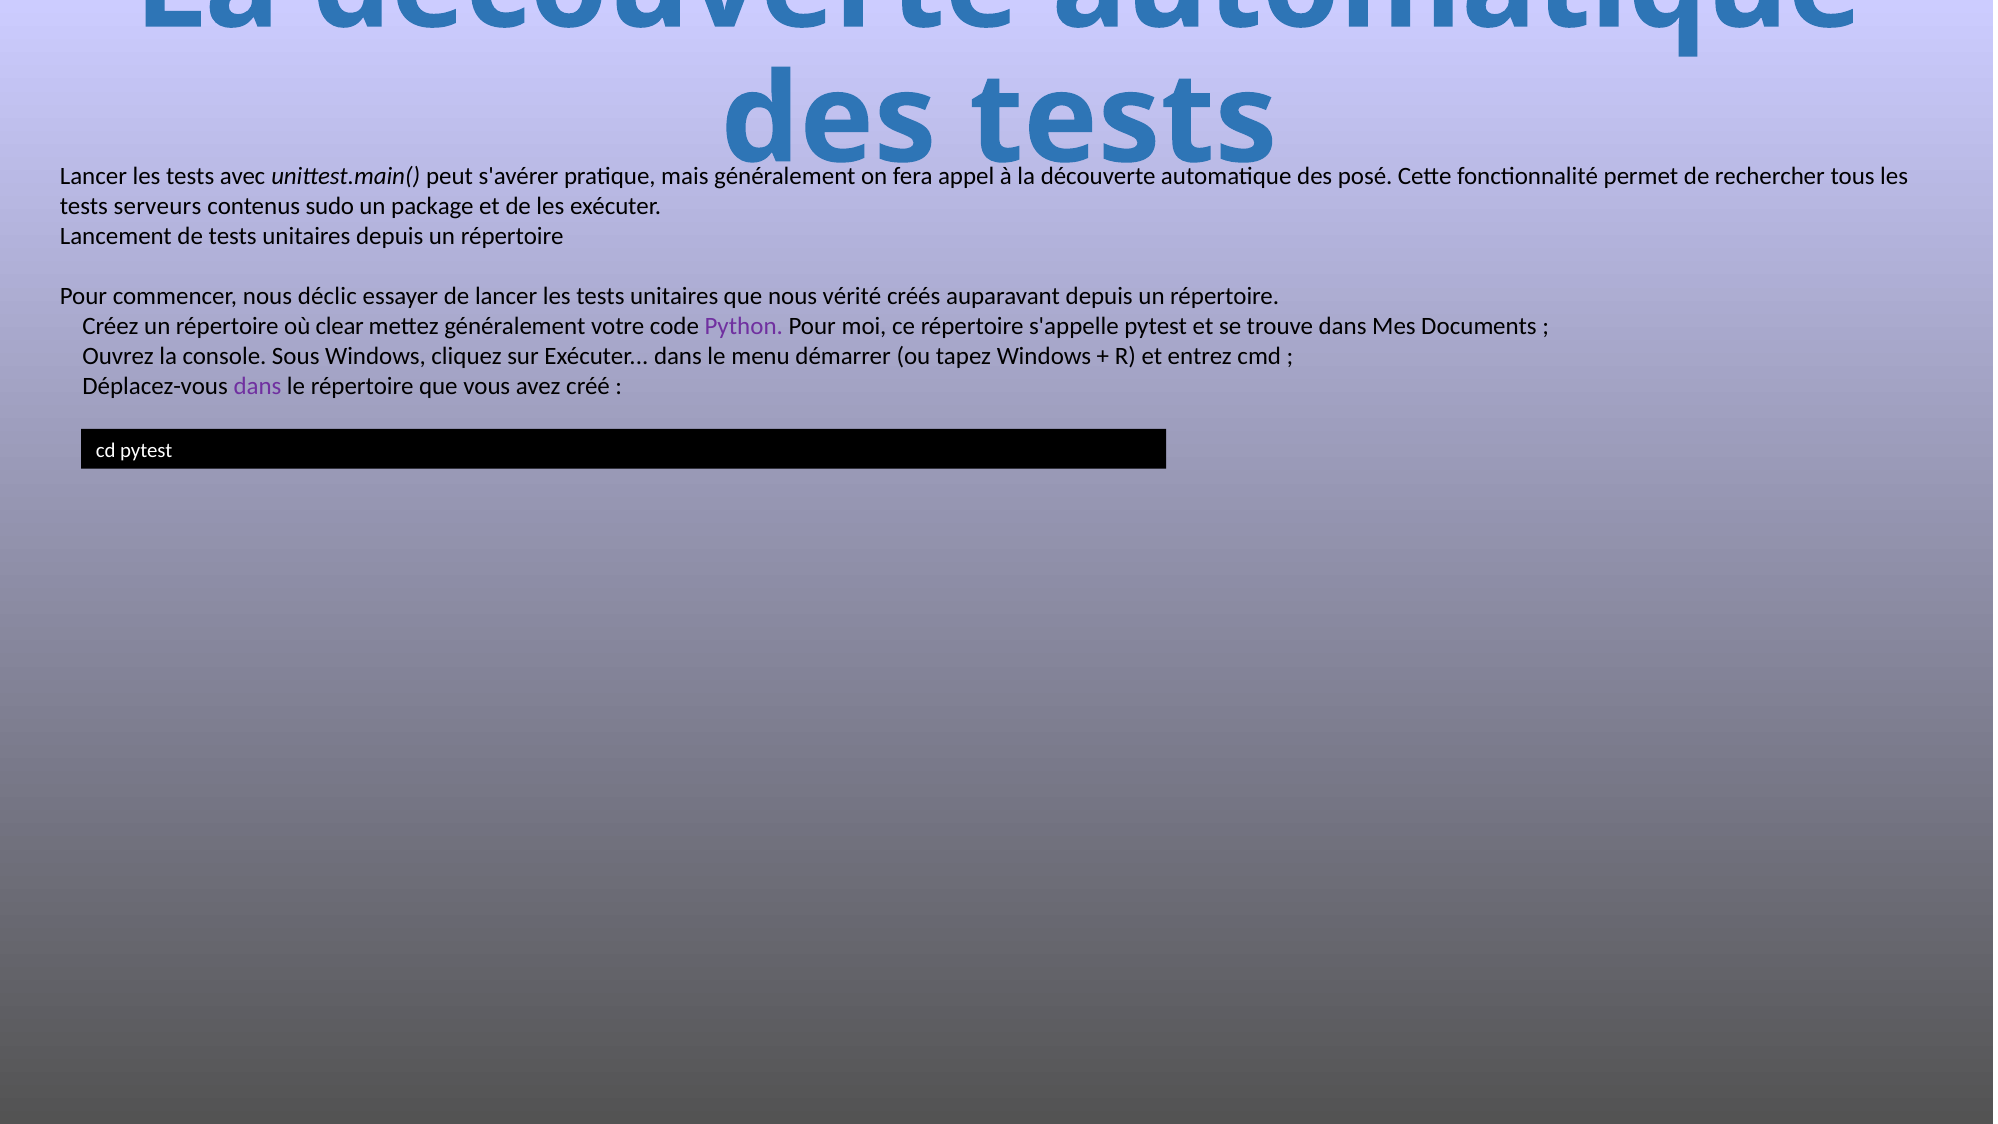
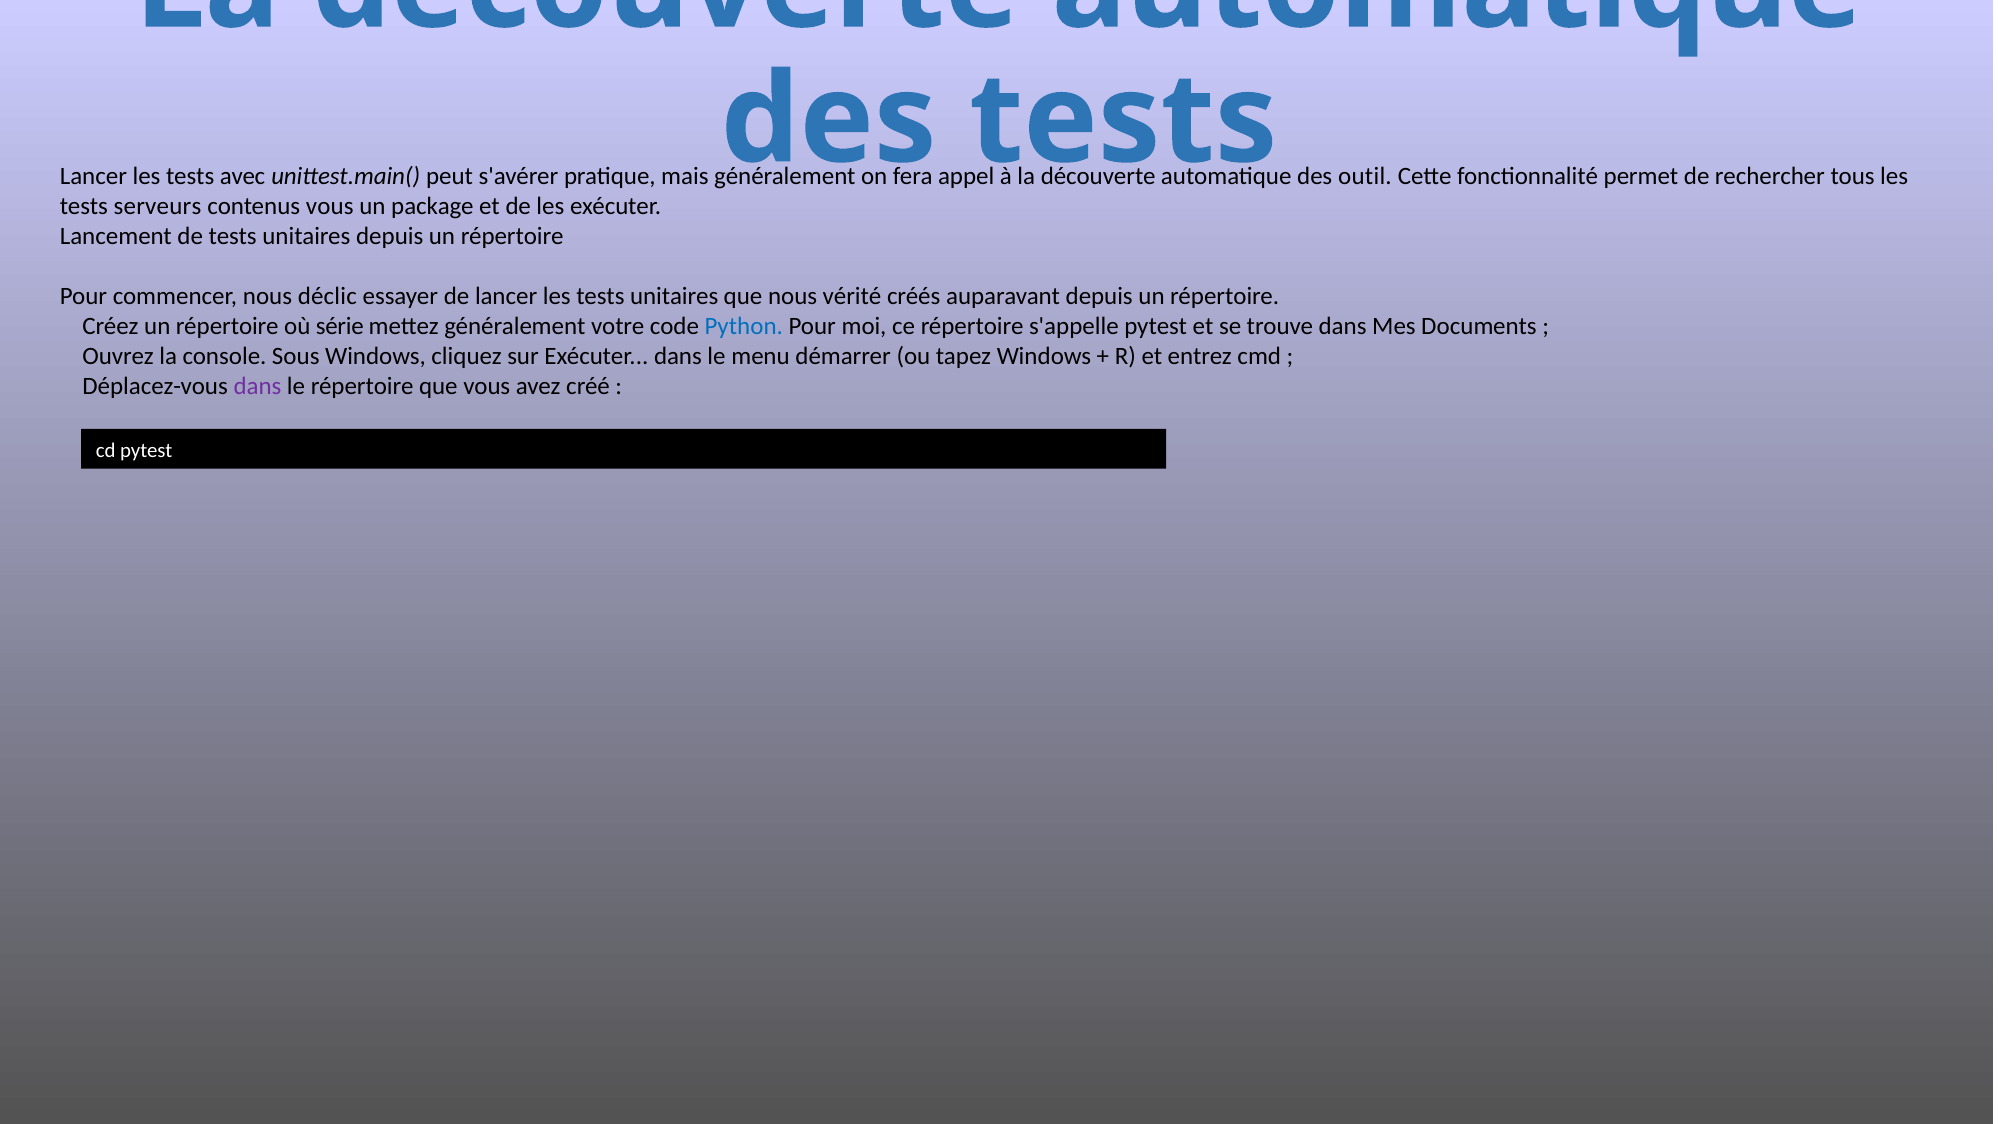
posé: posé -> outil
contenus sudo: sudo -> vous
clear: clear -> série
Python colour: purple -> blue
